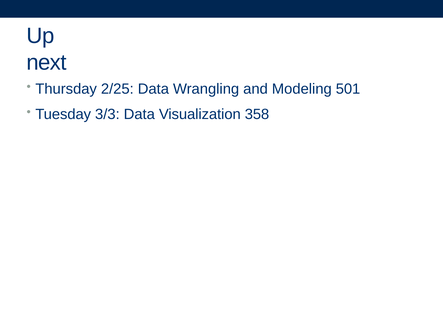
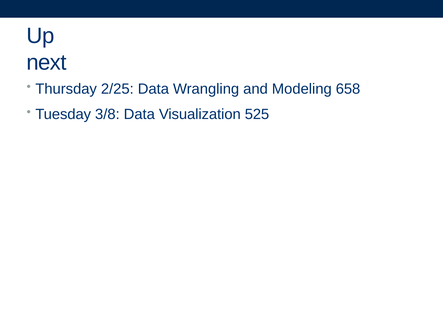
501: 501 -> 658
3/3: 3/3 -> 3/8
358: 358 -> 525
